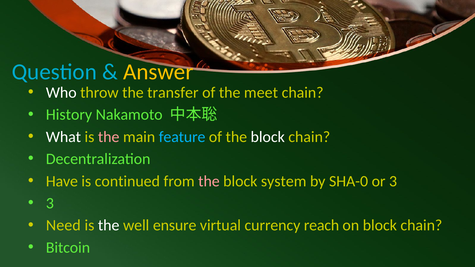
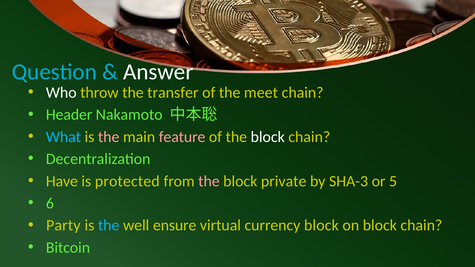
Answer colour: yellow -> white
History: History -> Header
What colour: white -> light blue
feature colour: light blue -> pink
continued: continued -> protected
system: system -> private
SHA-0: SHA-0 -> SHA-3
or 3: 3 -> 5
3 at (50, 203): 3 -> 6
Need: Need -> Party
the at (109, 226) colour: white -> light blue
currency reach: reach -> block
